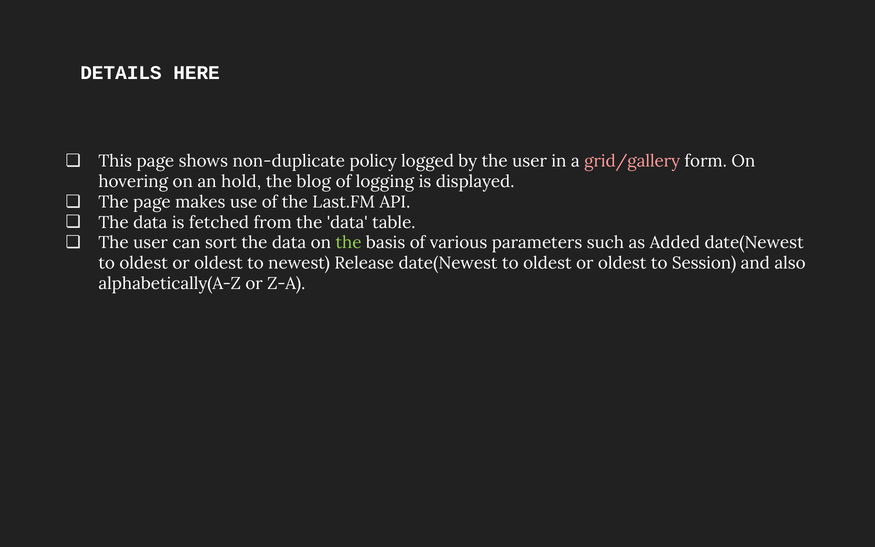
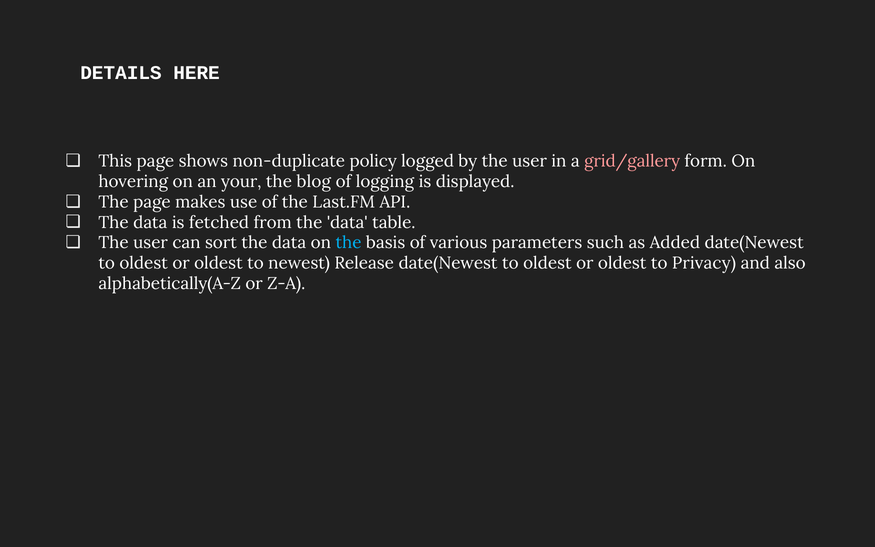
hold: hold -> your
the at (349, 243) colour: light green -> light blue
Session: Session -> Privacy
